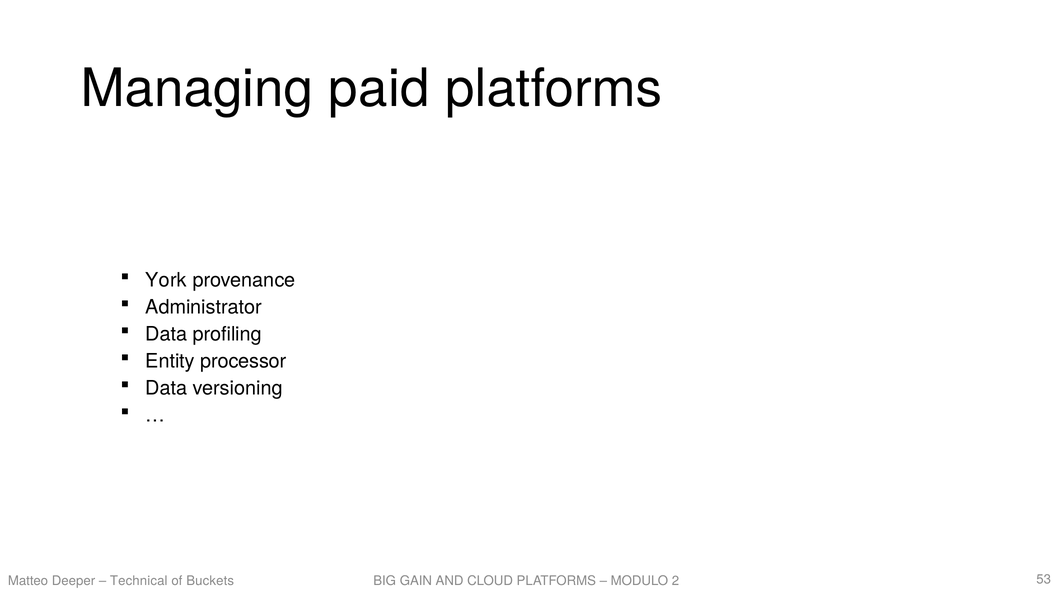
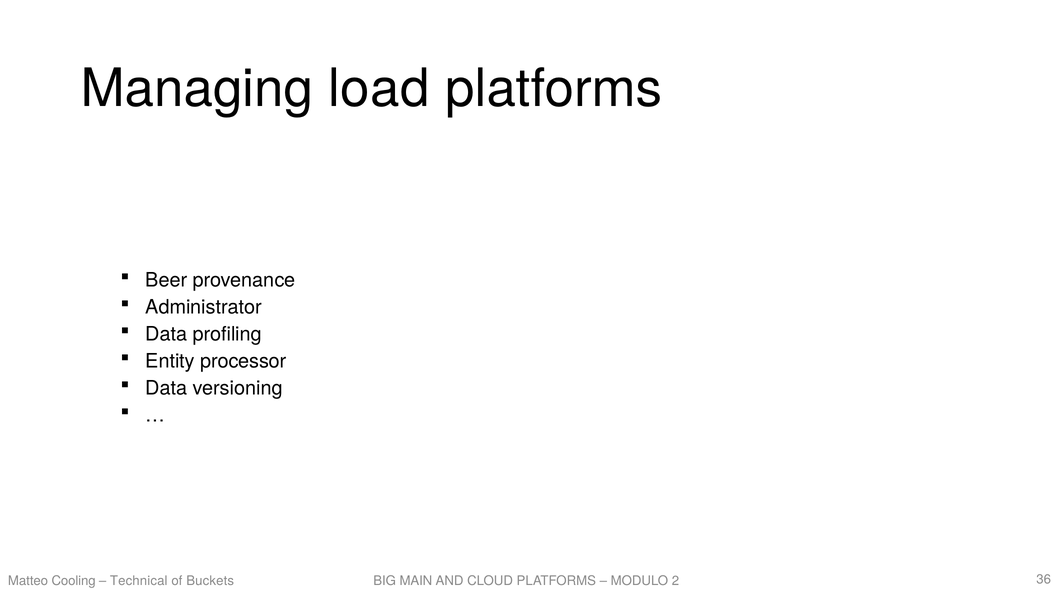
paid: paid -> load
York: York -> Beer
Deeper: Deeper -> Cooling
GAIN: GAIN -> MAIN
53: 53 -> 36
